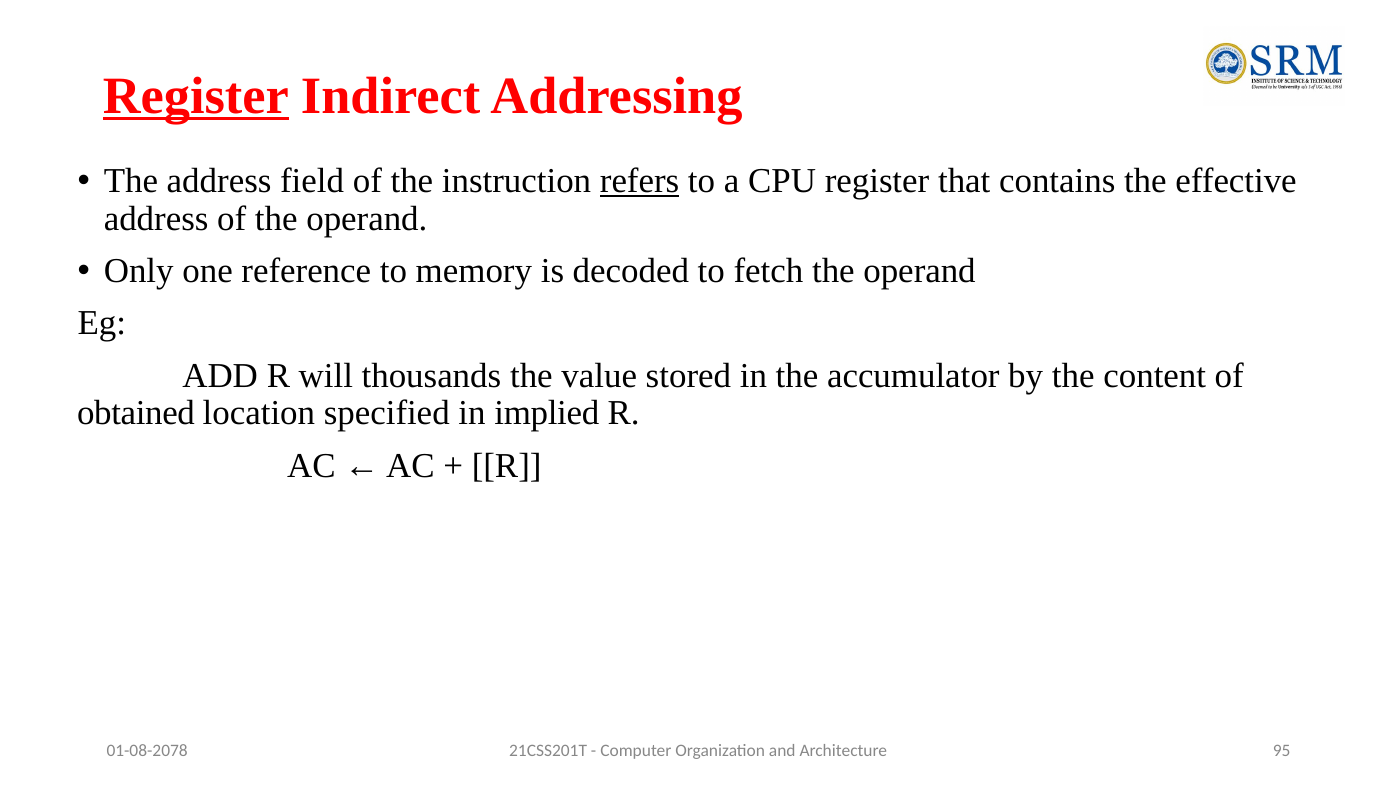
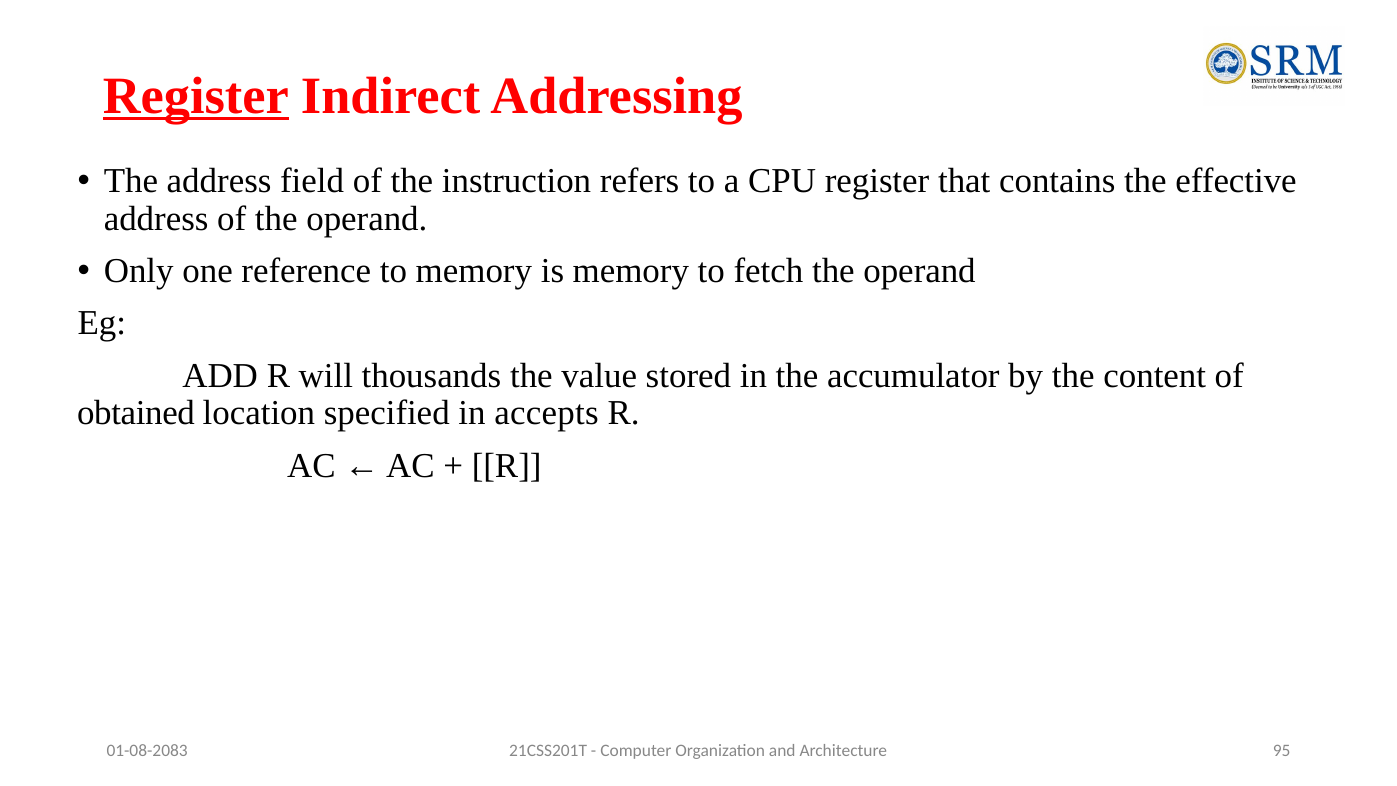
refers underline: present -> none
is decoded: decoded -> memory
implied: implied -> accepts
01-08-2078: 01-08-2078 -> 01-08-2083
